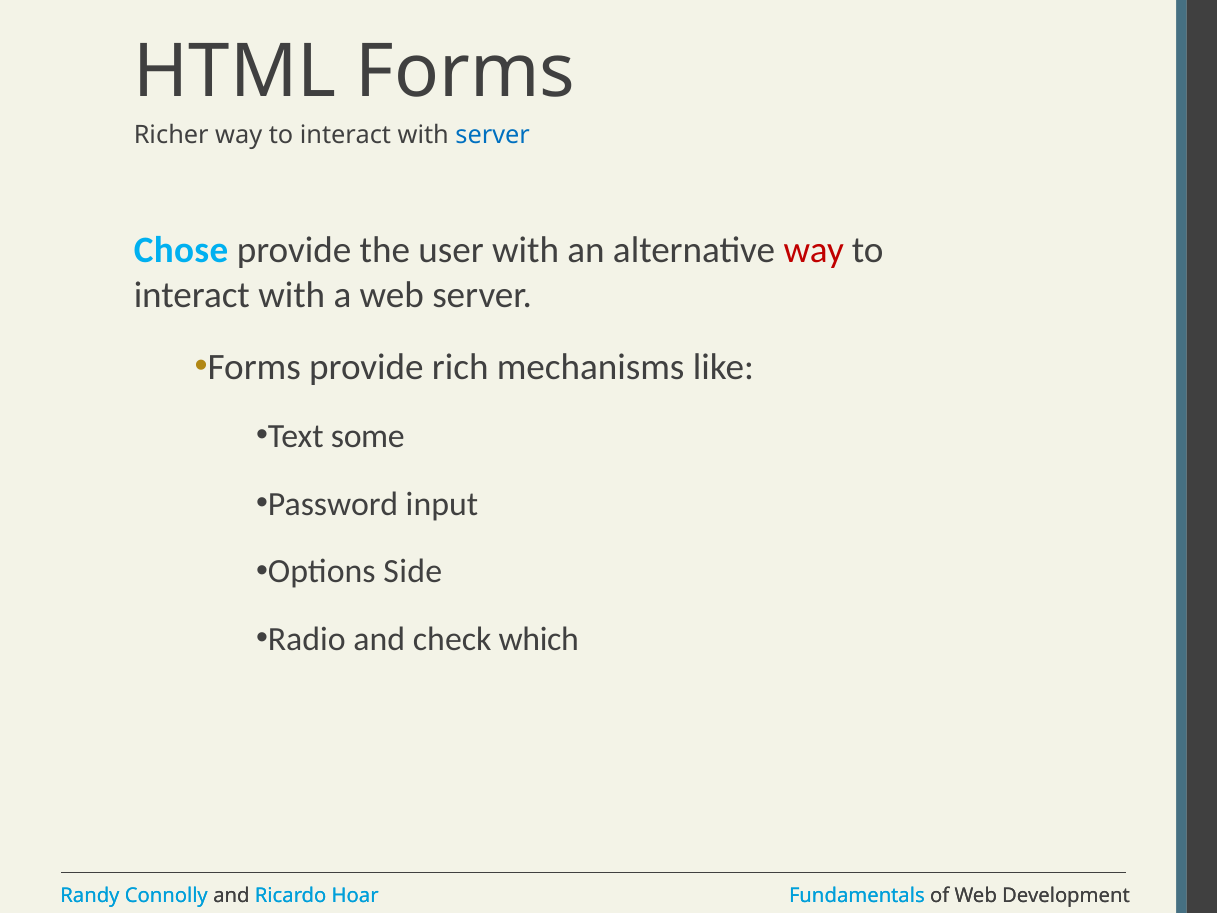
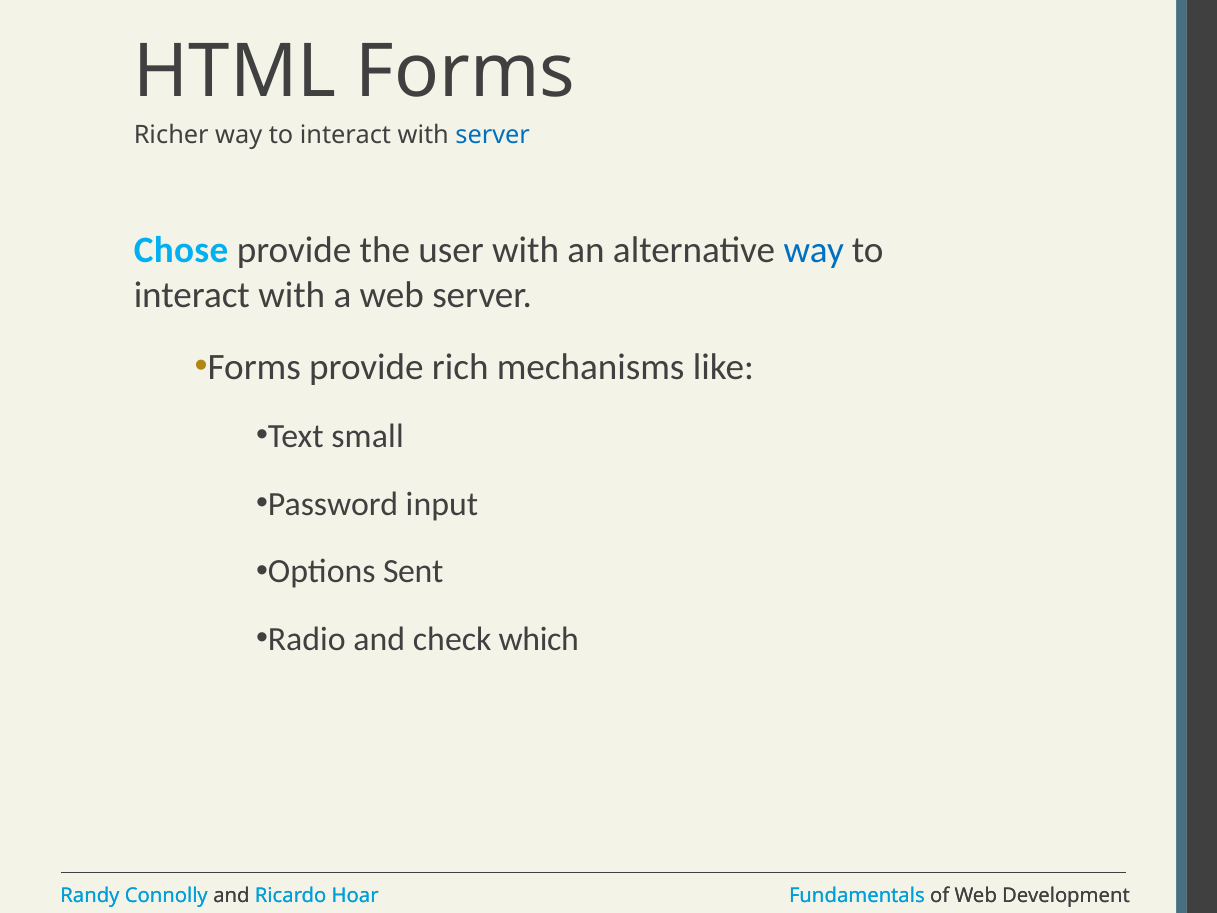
way at (814, 250) colour: red -> blue
some: some -> small
Side: Side -> Sent
